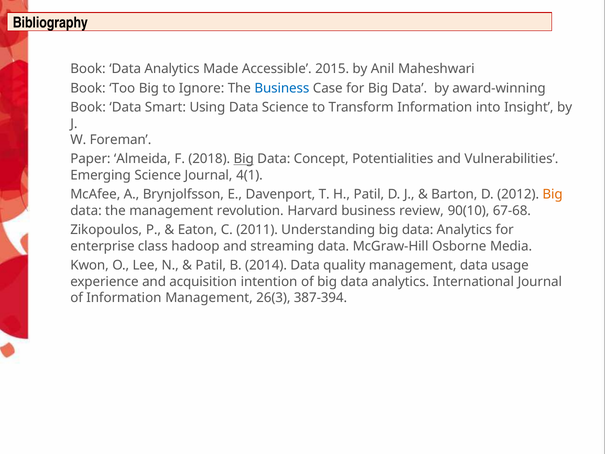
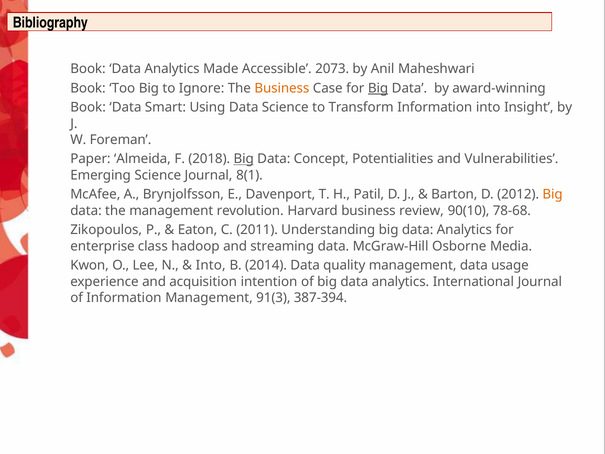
2015: 2015 -> 2073
Business at (282, 88) colour: blue -> orange
Big at (378, 88) underline: none -> present
4(1: 4(1 -> 8(1
67-68: 67-68 -> 78-68
Patil at (211, 265): Patil -> Into
26(3: 26(3 -> 91(3
